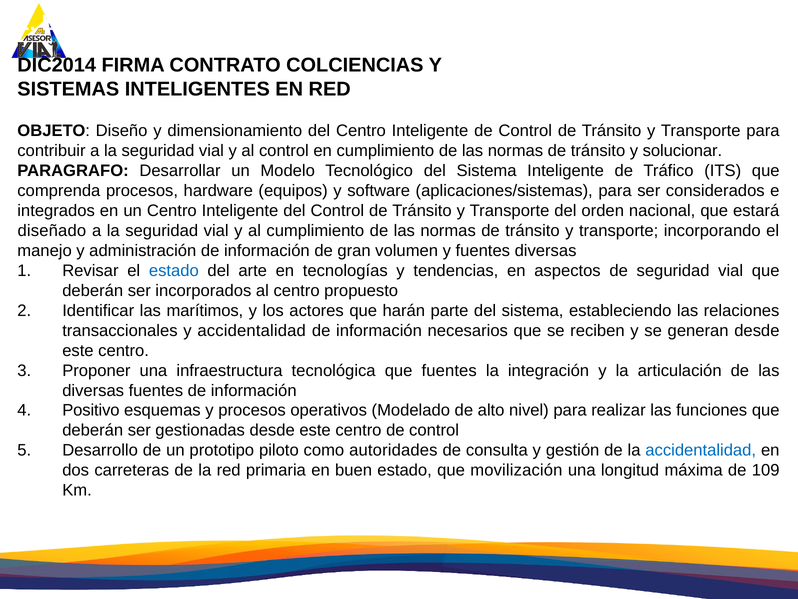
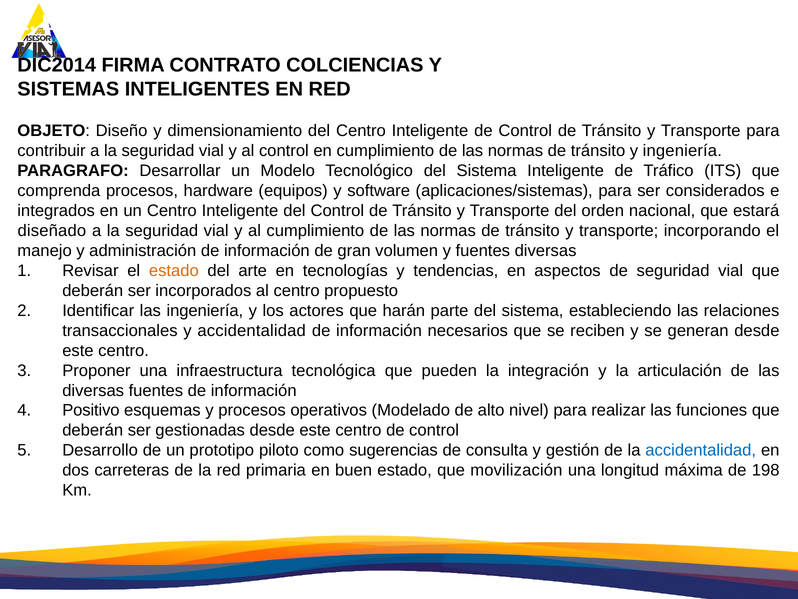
y solucionar: solucionar -> ingeniería
estado at (174, 270) colour: blue -> orange
las marítimos: marítimos -> ingeniería
que fuentes: fuentes -> pueden
autoridades: autoridades -> sugerencias
109: 109 -> 198
